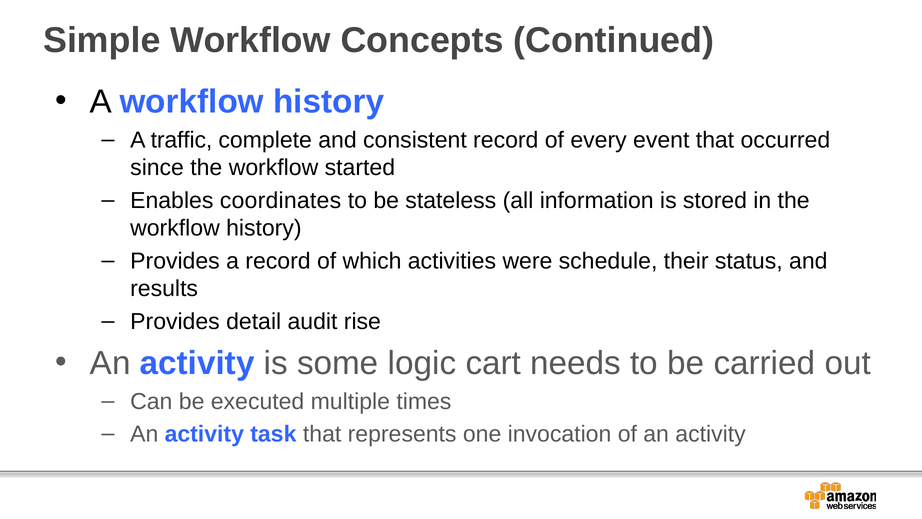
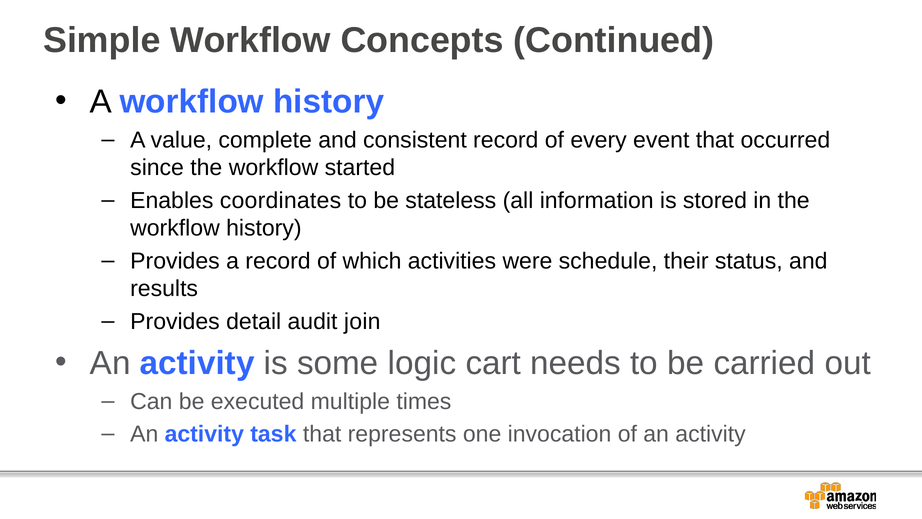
traffic: traffic -> value
rise: rise -> join
